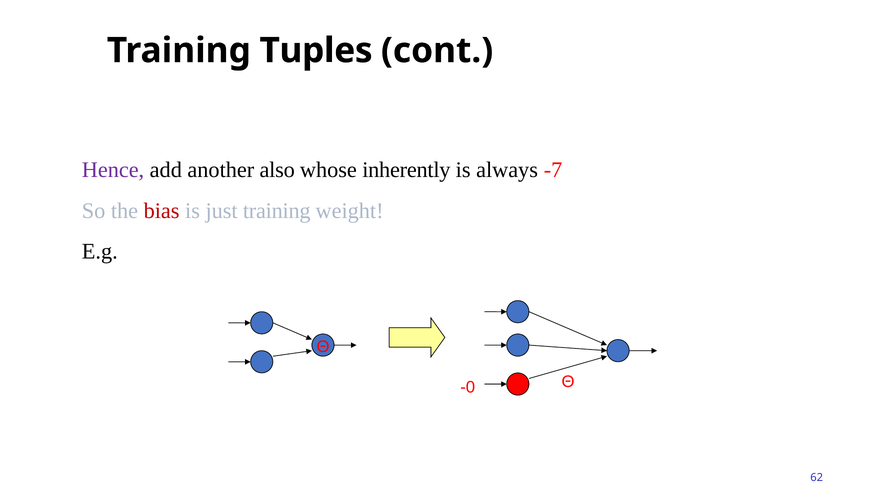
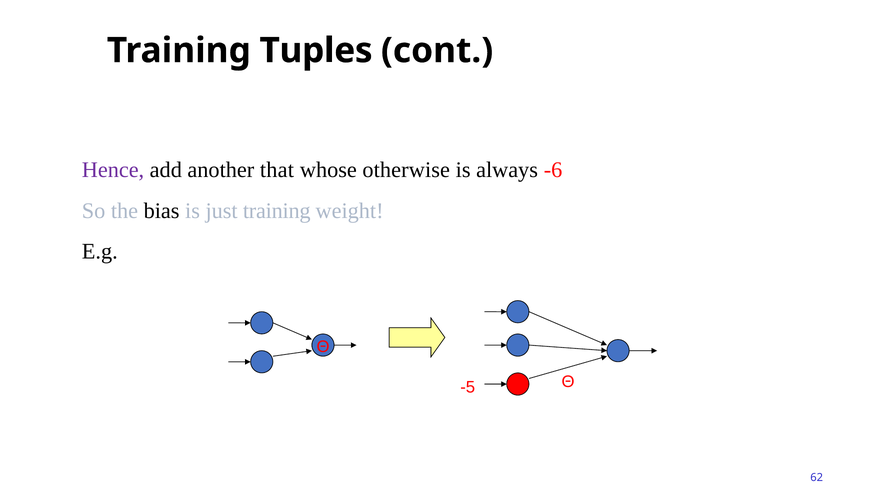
also: also -> that
inherently: inherently -> otherwise
-7: -7 -> -6
bias colour: red -> black
-0: -0 -> -5
